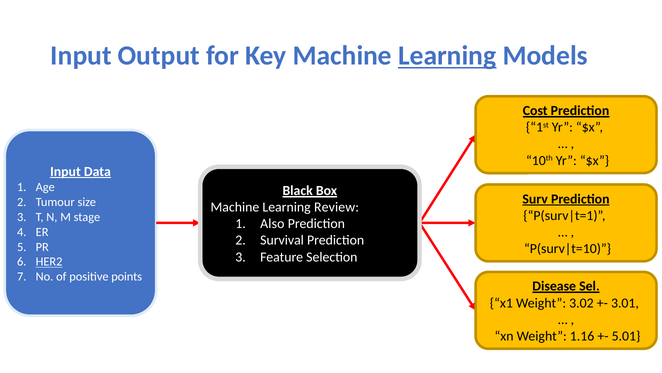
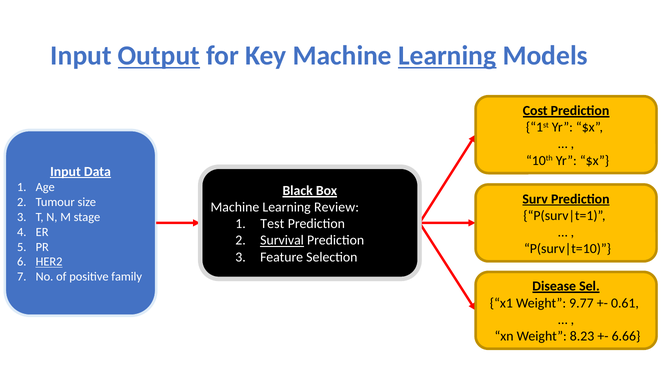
Output underline: none -> present
Also: Also -> Test
Survival underline: none -> present
points: points -> family
3.02: 3.02 -> 9.77
3.01: 3.01 -> 0.61
1.16: 1.16 -> 8.23
5.01: 5.01 -> 6.66
